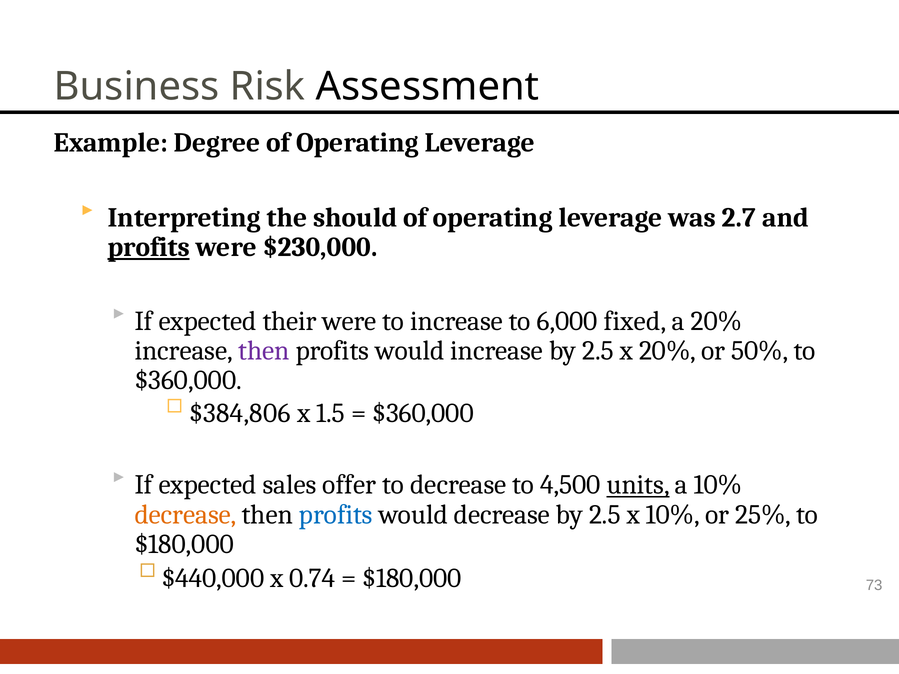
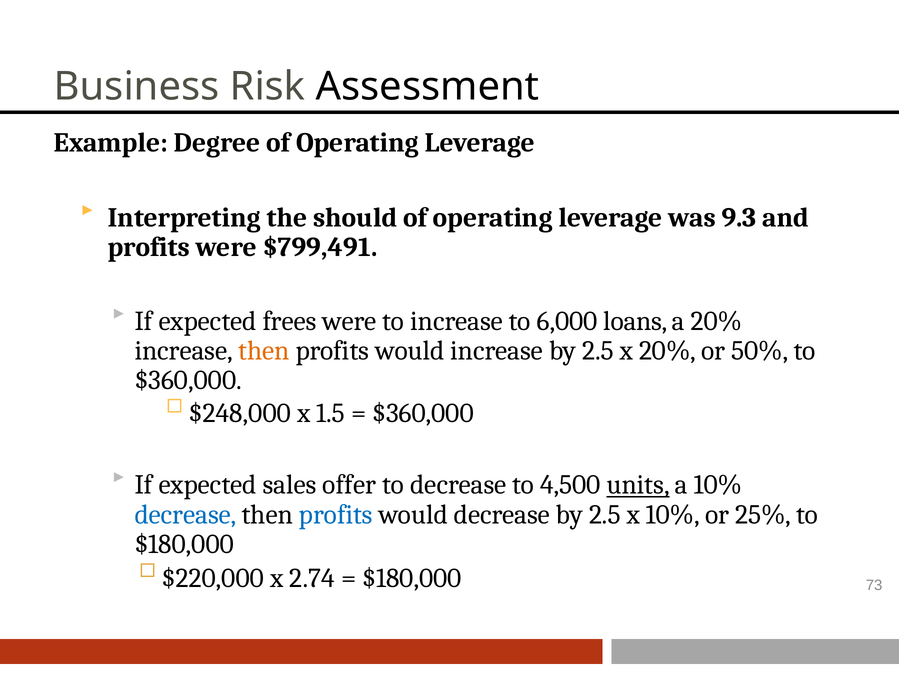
2.7: 2.7 -> 9.3
profits at (149, 247) underline: present -> none
$230,000: $230,000 -> $799,491
their: their -> frees
fixed: fixed -> loans
then at (264, 351) colour: purple -> orange
$384,806: $384,806 -> $248,000
decrease at (186, 515) colour: orange -> blue
$440,000: $440,000 -> $220,000
0.74: 0.74 -> 2.74
